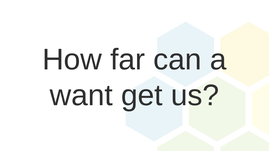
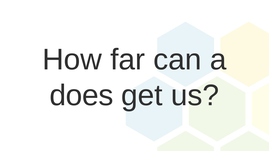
want: want -> does
